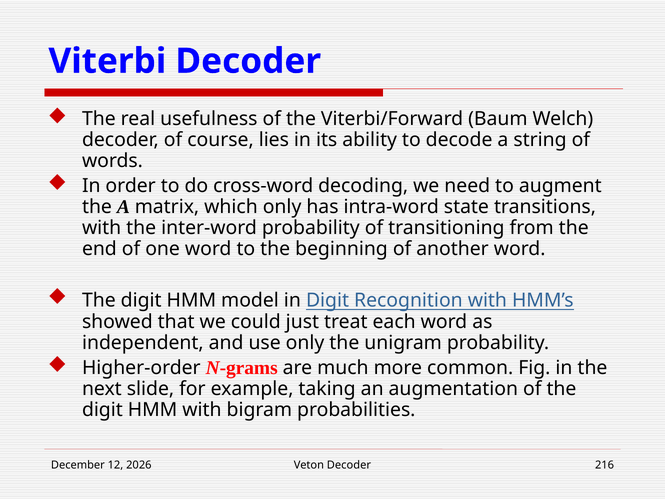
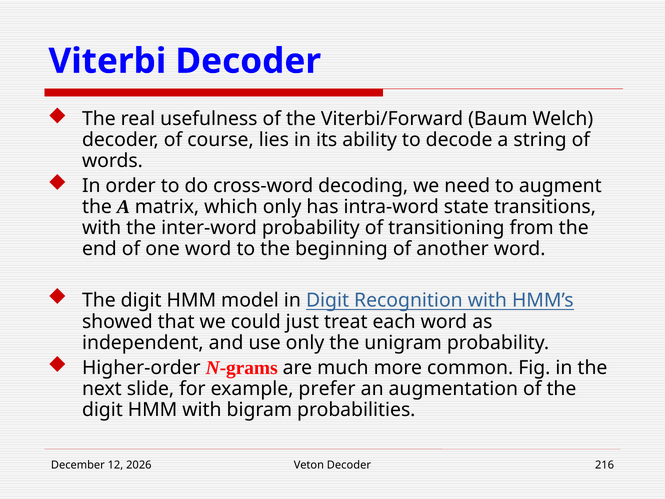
taking: taking -> prefer
